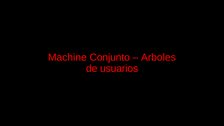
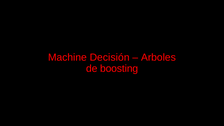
Conjunto: Conjunto -> Decisión
usuarios: usuarios -> boosting
